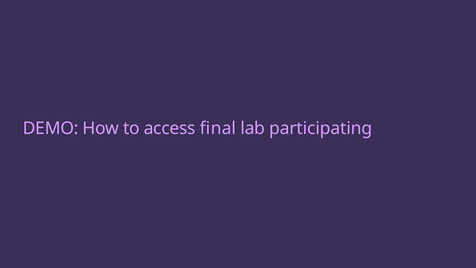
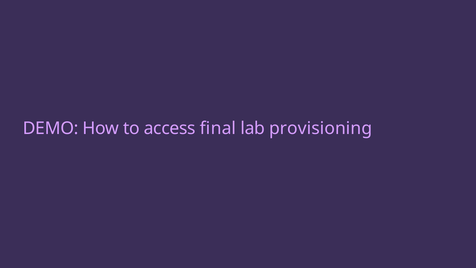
participating: participating -> provisioning
